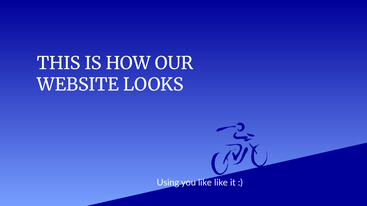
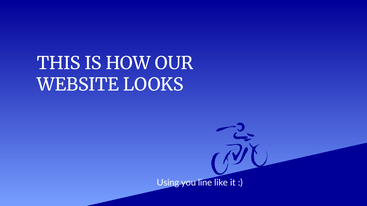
you like: like -> line
